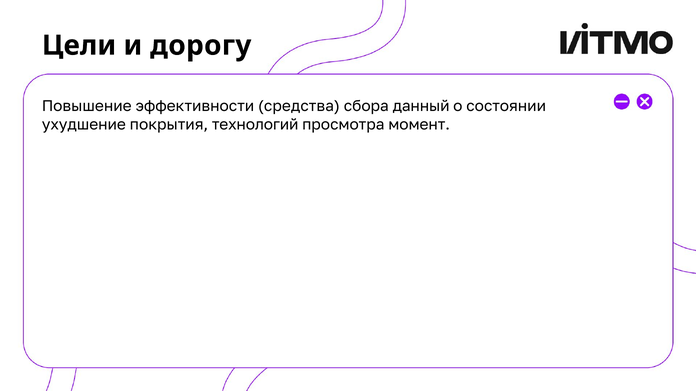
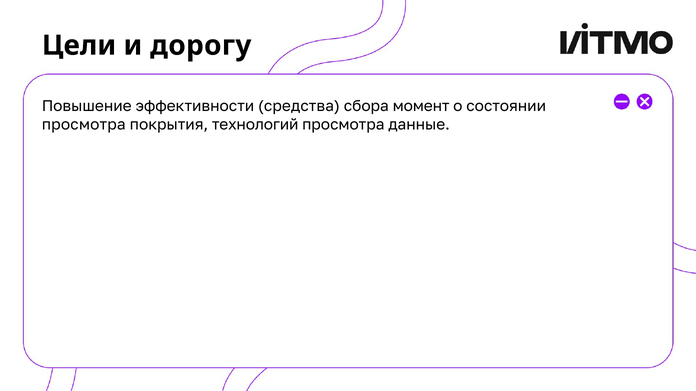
данный: данный -> момент
ухудшение at (84, 125): ухудшение -> просмотра
момент: момент -> данные
